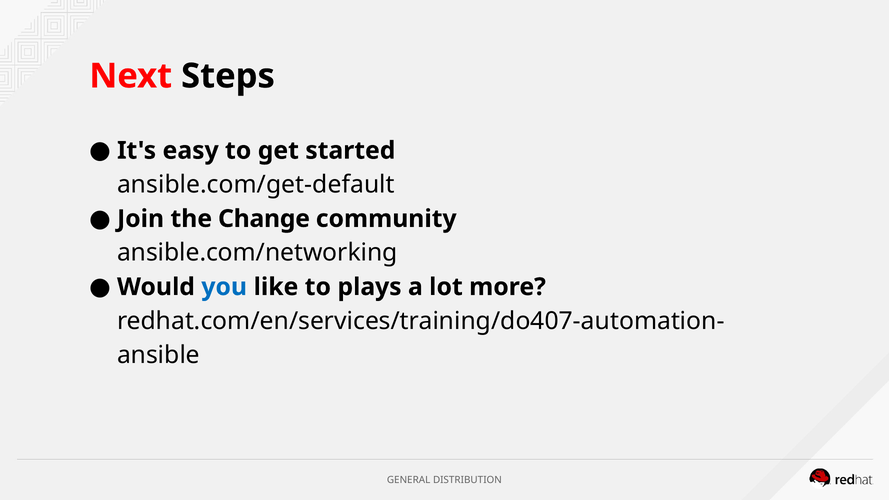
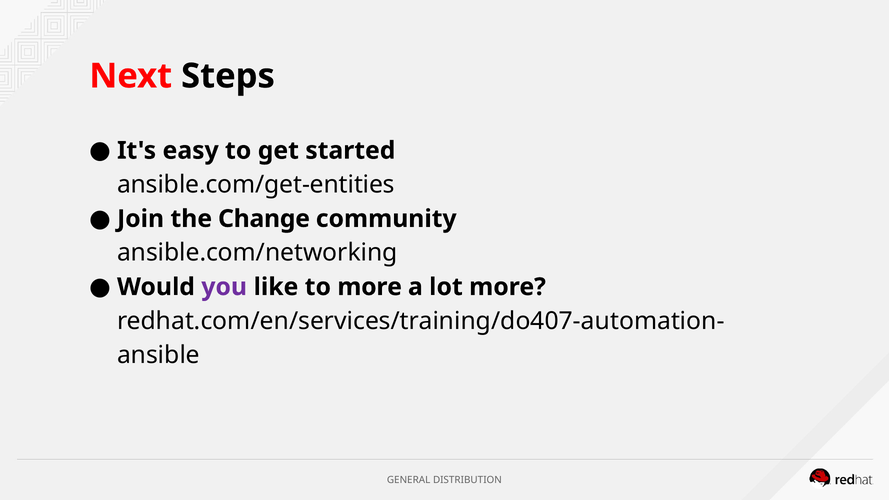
ansible.com/get-default: ansible.com/get-default -> ansible.com/get-entities
you colour: blue -> purple
to plays: plays -> more
